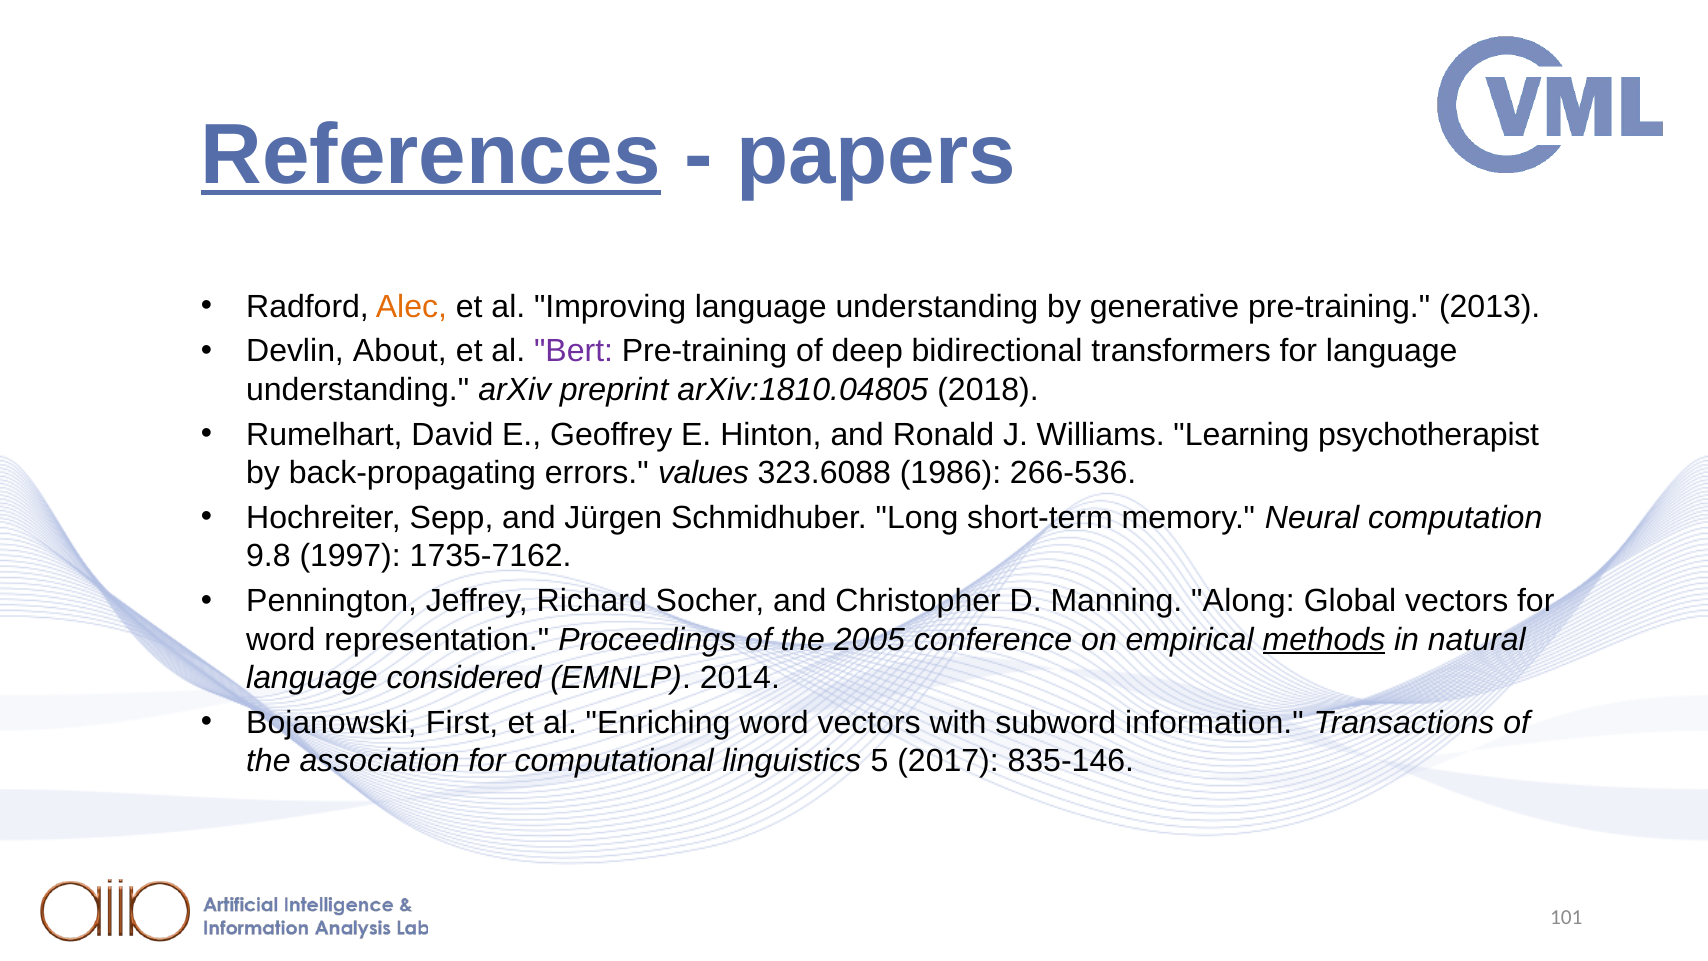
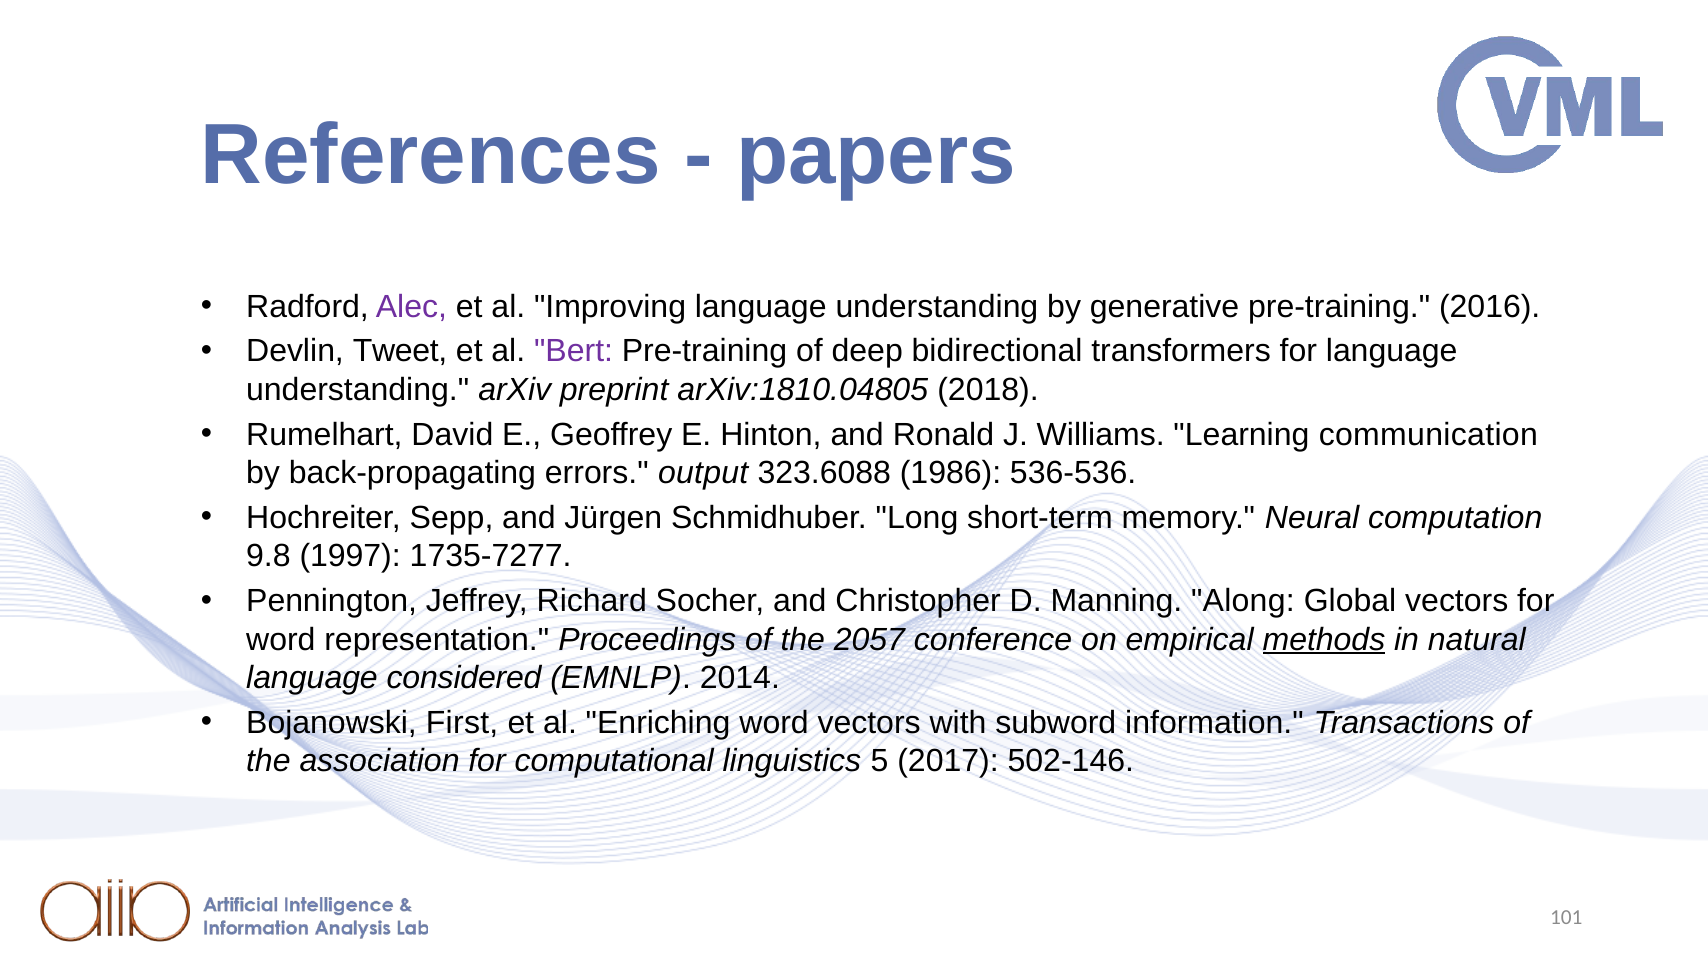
References underline: present -> none
Alec colour: orange -> purple
2013: 2013 -> 2016
About: About -> Tweet
psychotherapist: psychotherapist -> communication
values: values -> output
266-536: 266-536 -> 536-536
1735-7162: 1735-7162 -> 1735-7277
2005: 2005 -> 2057
835-146: 835-146 -> 502-146
